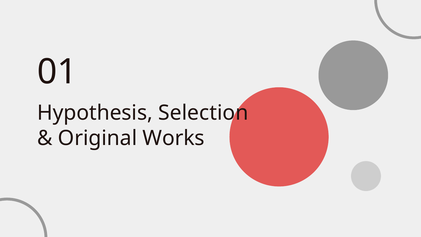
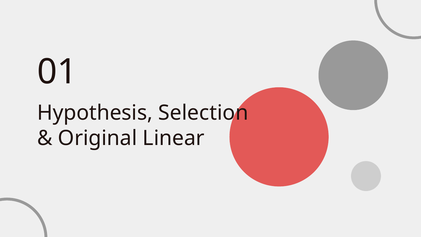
Works: Works -> Linear
